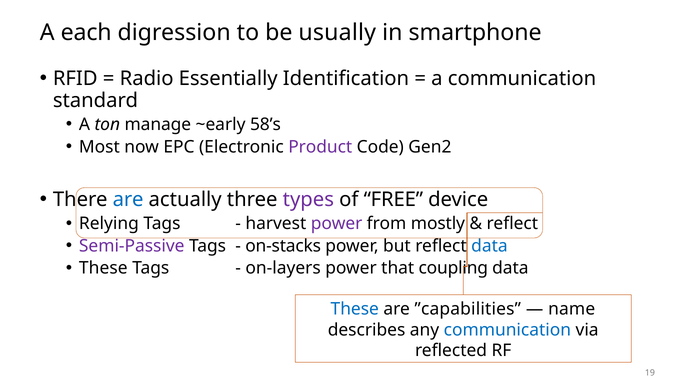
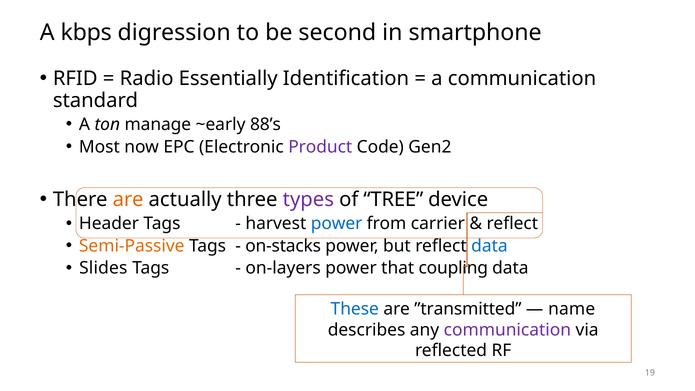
each: each -> kbps
usually: usually -> second
58’s: 58’s -> 88’s
are at (128, 200) colour: blue -> orange
FREE: FREE -> TREE
Relying: Relying -> Header
power at (337, 223) colour: purple -> blue
mostly: mostly -> carrier
Semi-Passive colour: purple -> orange
These at (103, 268): These -> Slides
”capabilities: ”capabilities -> ”transmitted
communication at (507, 330) colour: blue -> purple
